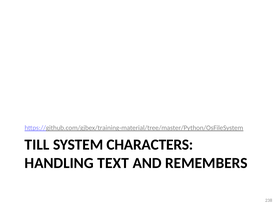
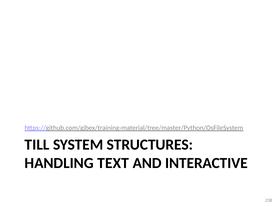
CHARACTERS: CHARACTERS -> STRUCTURES
REMEMBERS: REMEMBERS -> INTERACTIVE
